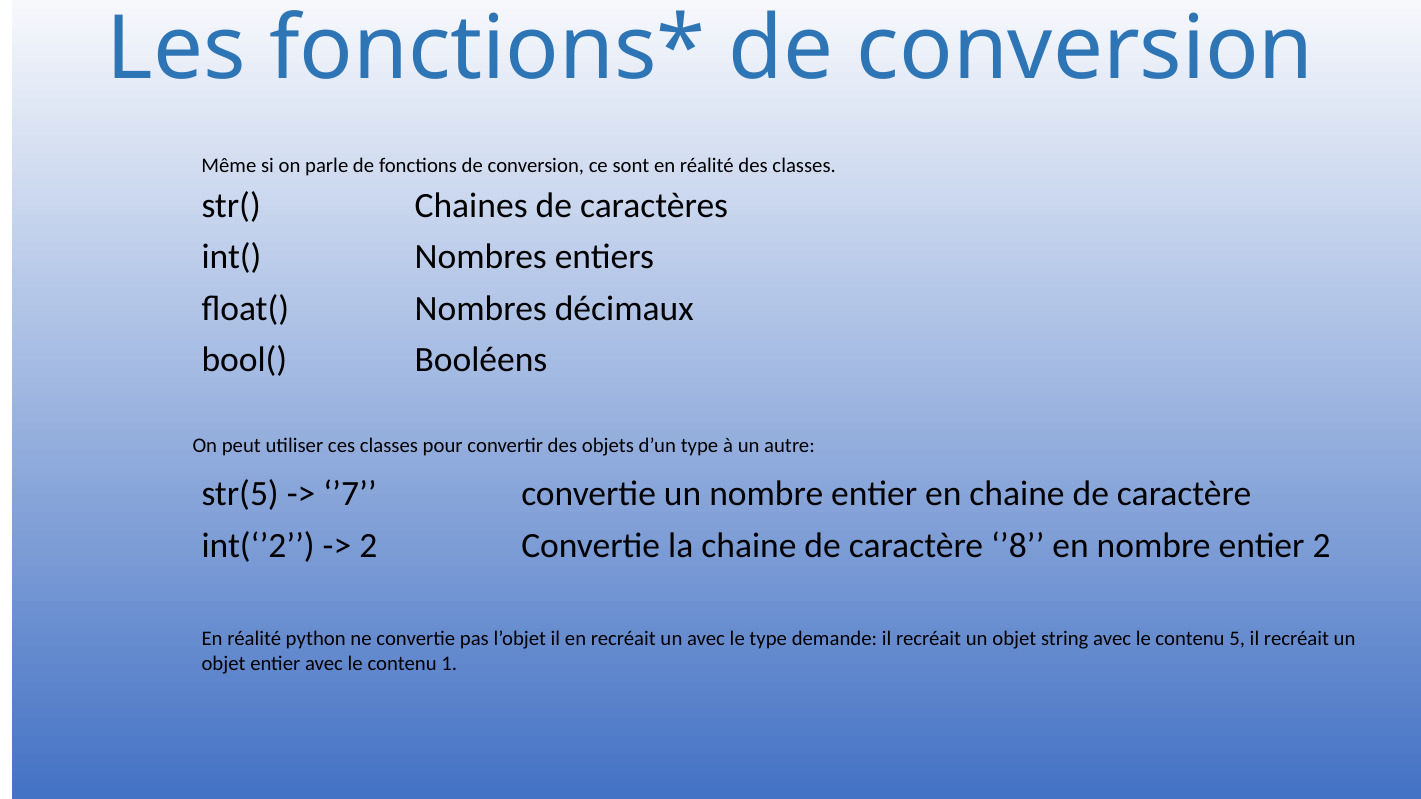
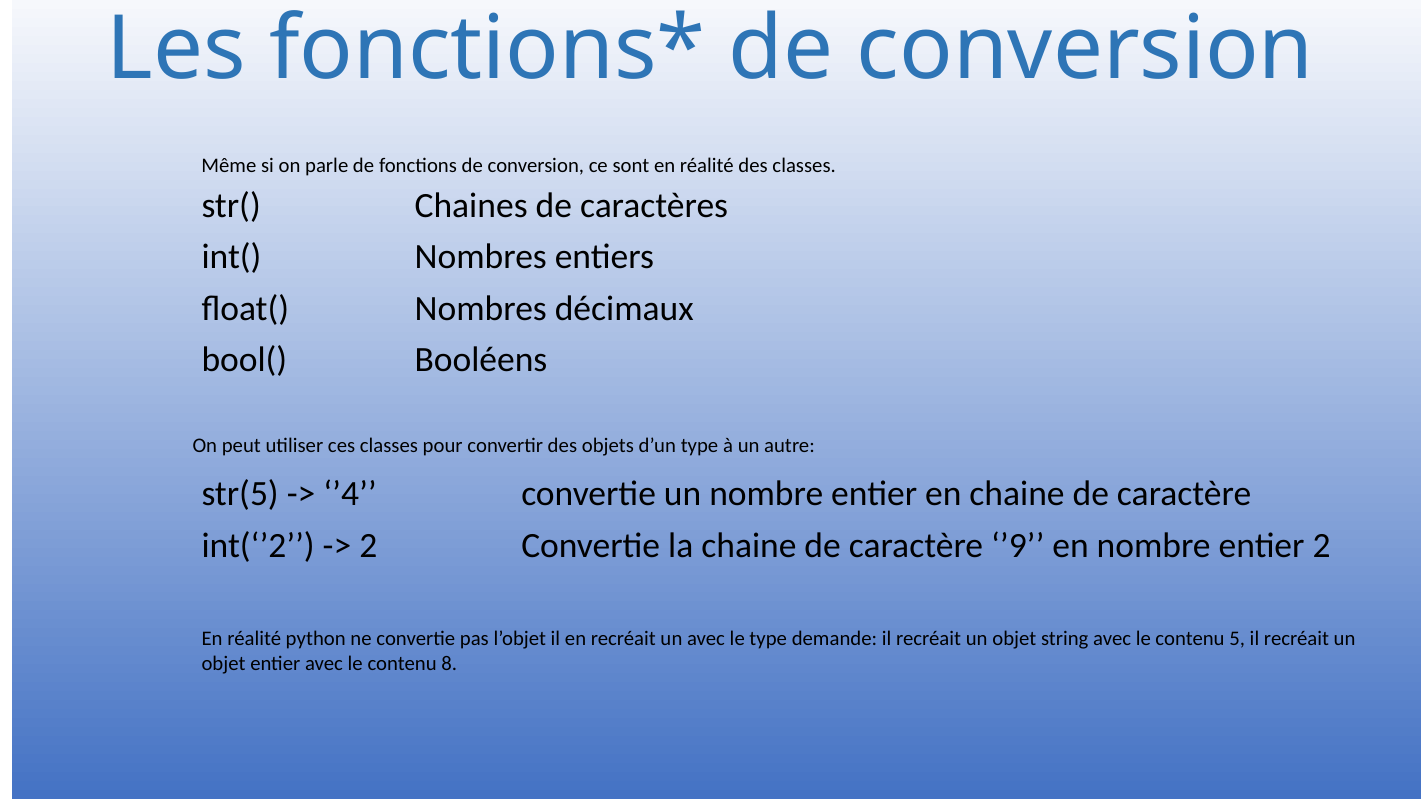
’7: ’7 -> ’4
’8: ’8 -> ’9
1: 1 -> 8
